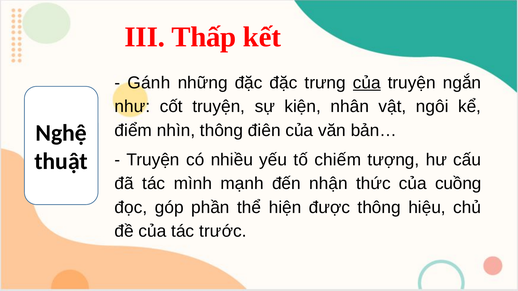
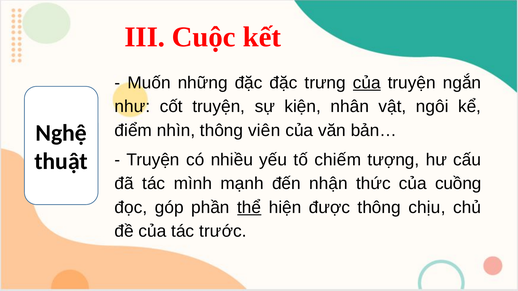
Thấp: Thấp -> Cuộc
Gánh: Gánh -> Muốn
điên: điên -> viên
thể underline: none -> present
hiệu: hiệu -> chịu
